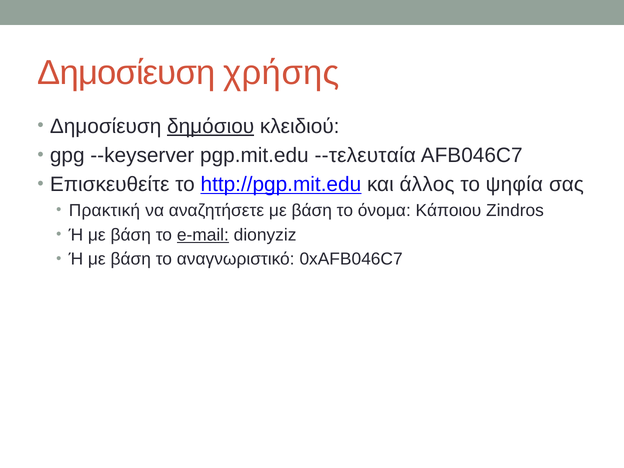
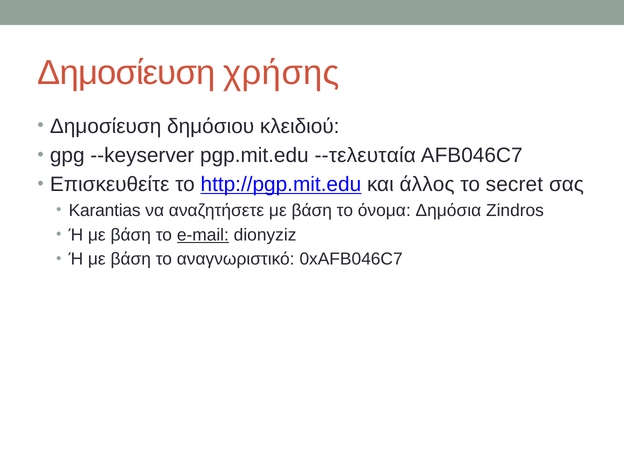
δημόσιου underline: present -> none
ψηφία: ψηφία -> secret
Πρακτική: Πρακτική -> Karantias
Κάποιου: Κάποιου -> Δημόσια
